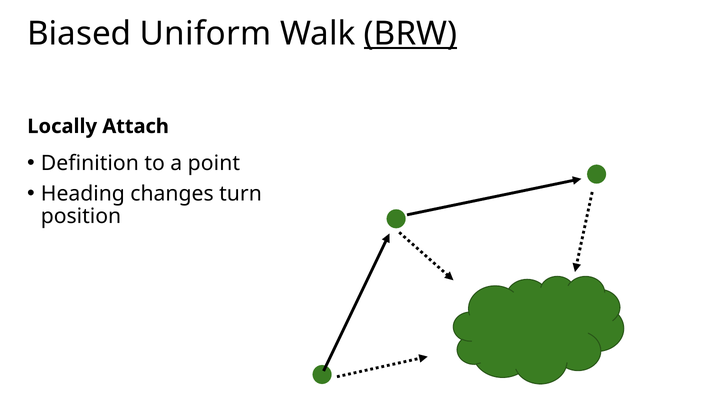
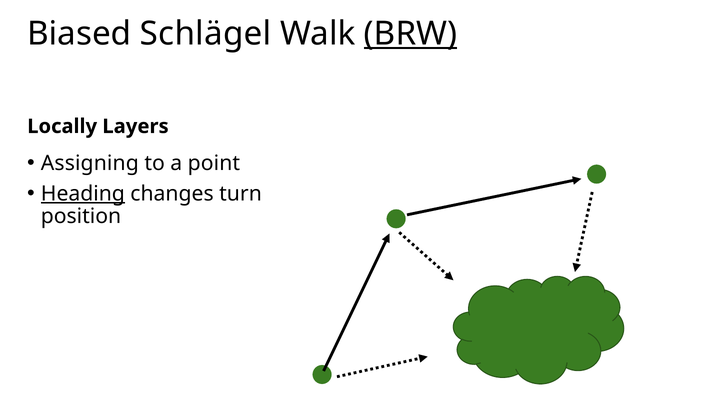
Uniform: Uniform -> Schlägel
Attach: Attach -> Layers
Definition: Definition -> Assigning
Heading underline: none -> present
